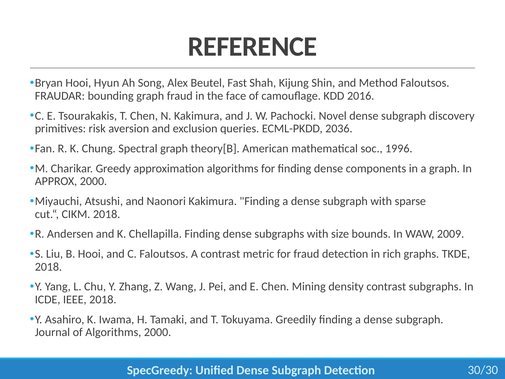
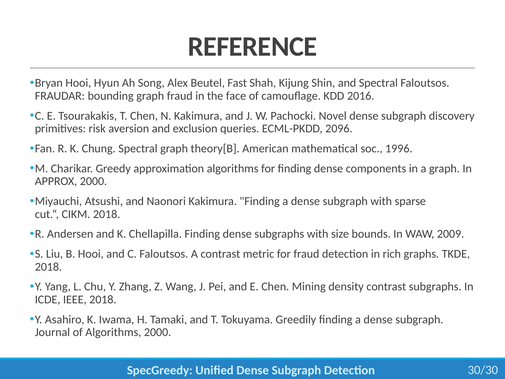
and Method: Method -> Spectral
2036: 2036 -> 2096
